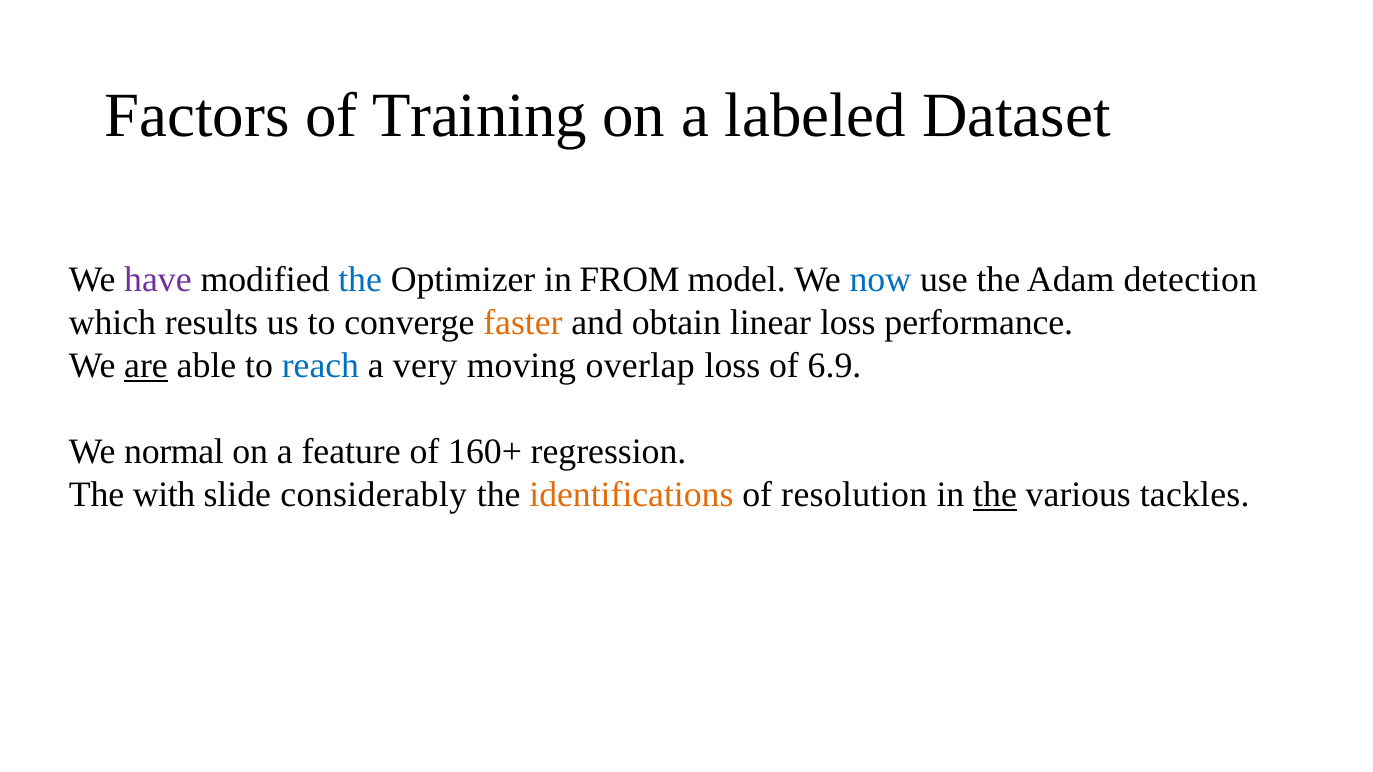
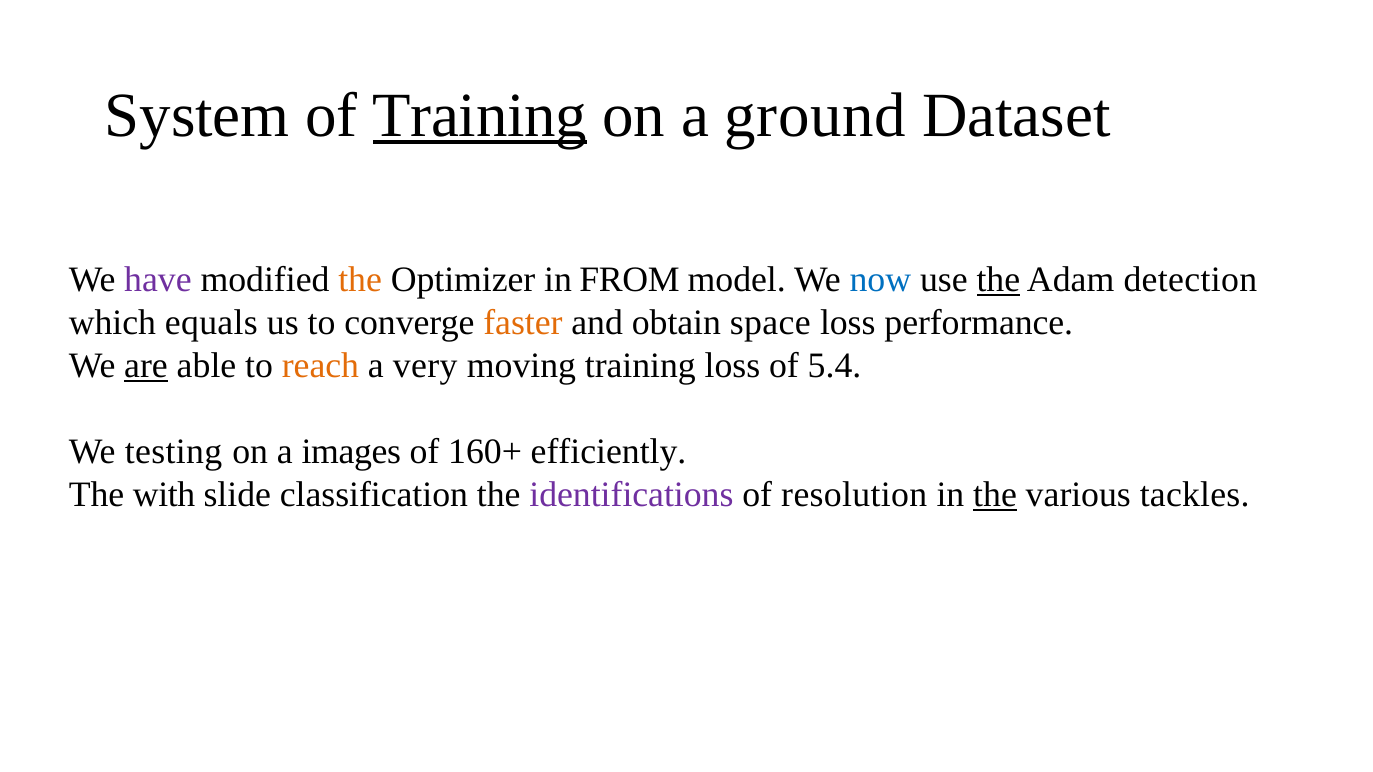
Factors: Factors -> System
Training at (480, 115) underline: none -> present
labeled: labeled -> ground
the at (360, 280) colour: blue -> orange
the at (998, 280) underline: none -> present
results: results -> equals
linear: linear -> space
reach colour: blue -> orange
moving overlap: overlap -> training
6.9: 6.9 -> 5.4
normal: normal -> testing
feature: feature -> images
regression: regression -> efficiently
considerably: considerably -> classification
identifications colour: orange -> purple
